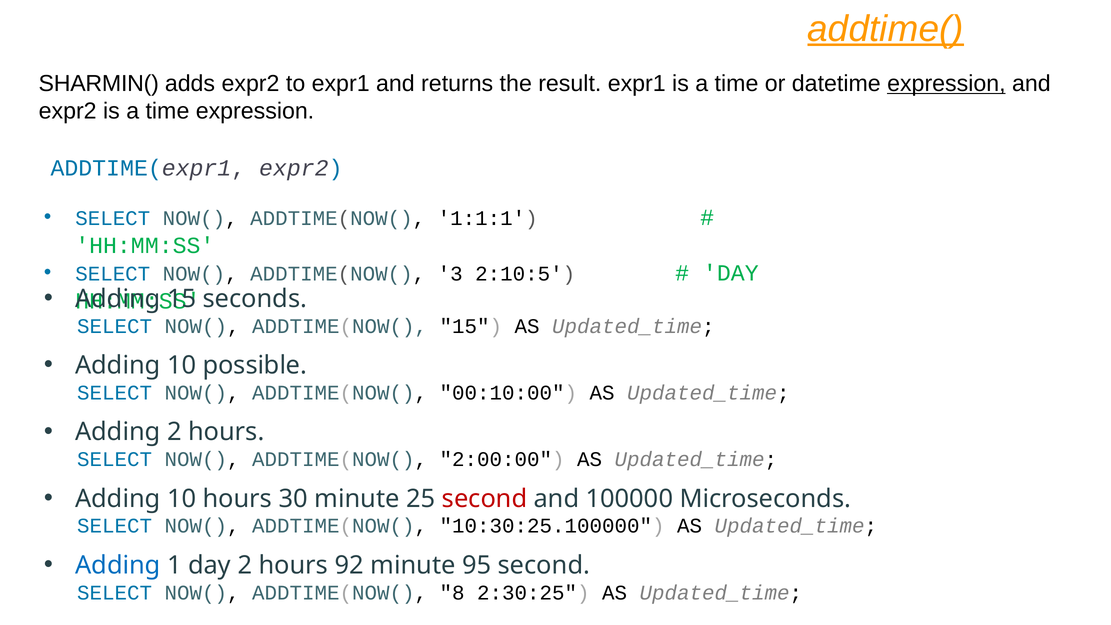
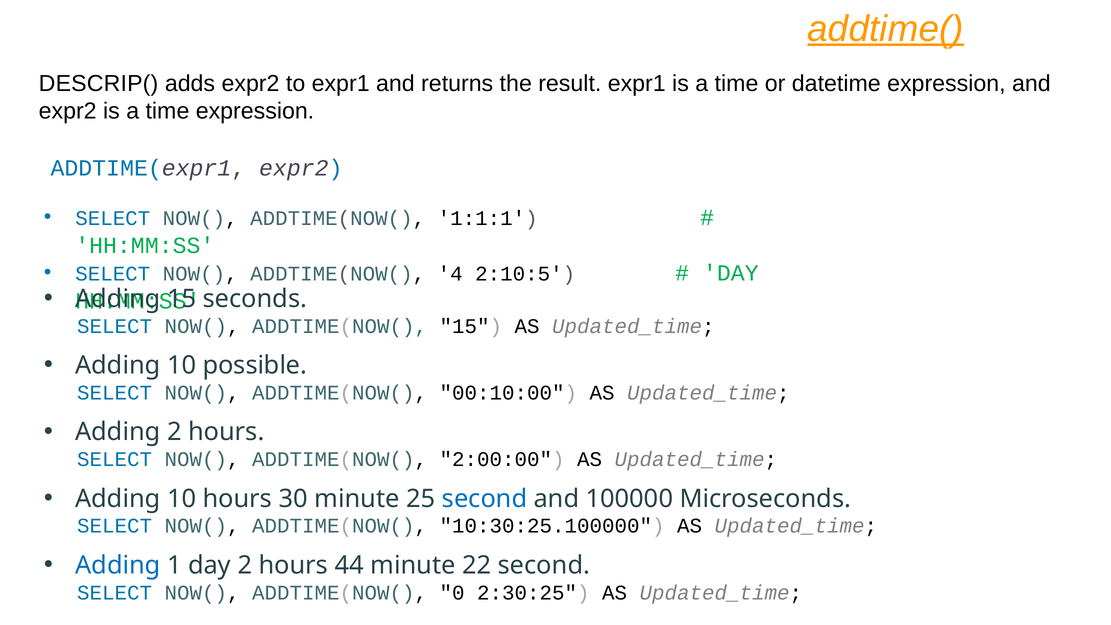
SHARMIN(: SHARMIN( -> DESCRIP(
expression at (946, 84) underline: present -> none
3: 3 -> 4
second at (485, 499) colour: red -> blue
92: 92 -> 44
95: 95 -> 22
8: 8 -> 0
